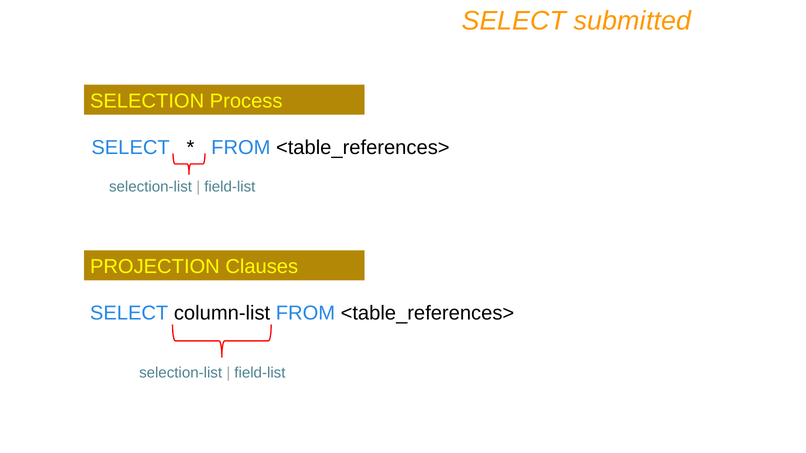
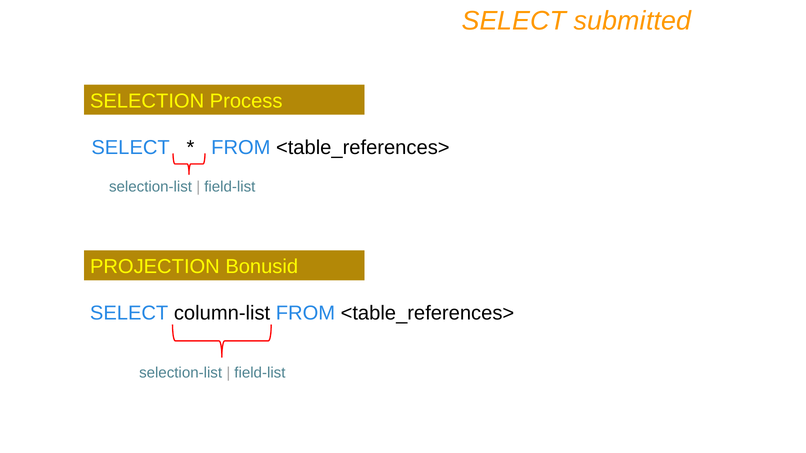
Clauses: Clauses -> Bonusid
